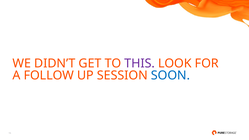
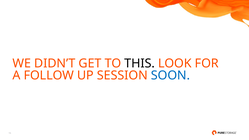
THIS colour: purple -> black
